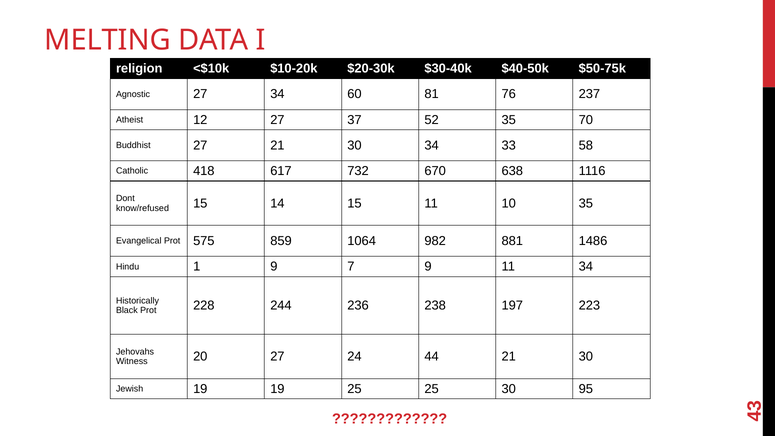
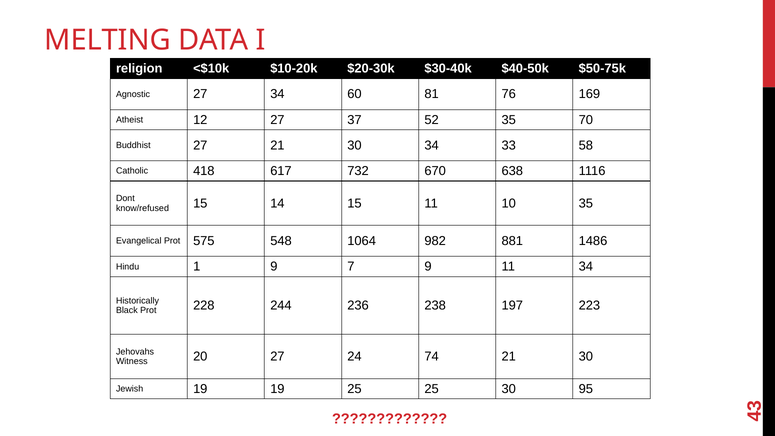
237: 237 -> 169
859: 859 -> 548
44: 44 -> 74
